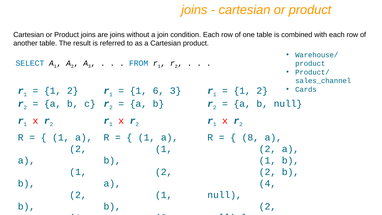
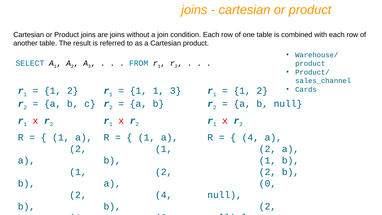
1 6: 6 -> 1
8 at (250, 137): 8 -> 4
4 at (268, 183): 4 -> 0
1 at (164, 195): 1 -> 4
